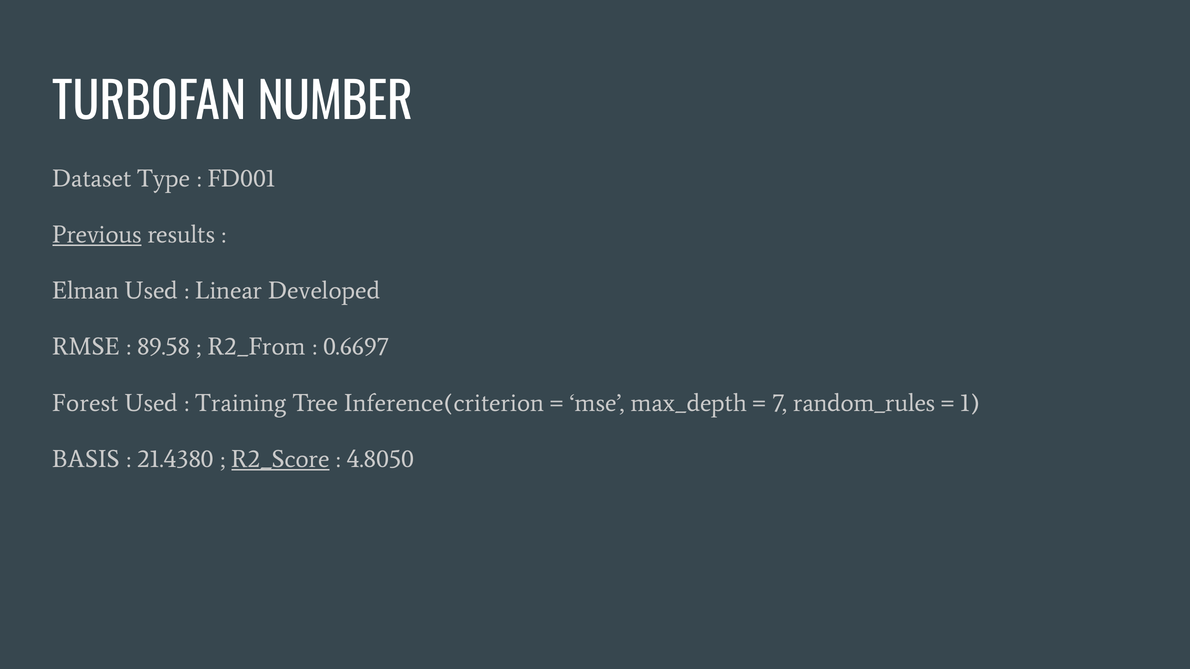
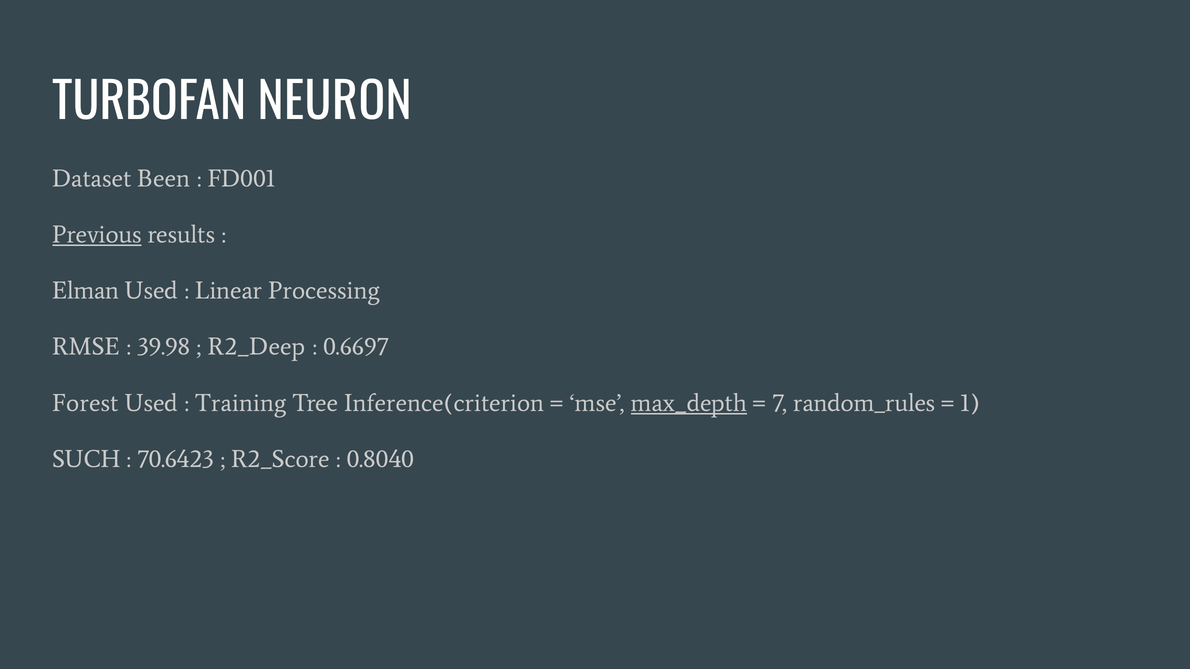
NUMBER: NUMBER -> NEURON
Type: Type -> Been
Developed: Developed -> Processing
89.58: 89.58 -> 39.98
R2_From: R2_From -> R2_Deep
max_depth underline: none -> present
BASIS: BASIS -> SUCH
21.4380: 21.4380 -> 70.6423
R2_Score underline: present -> none
4.8050: 4.8050 -> 0.8040
